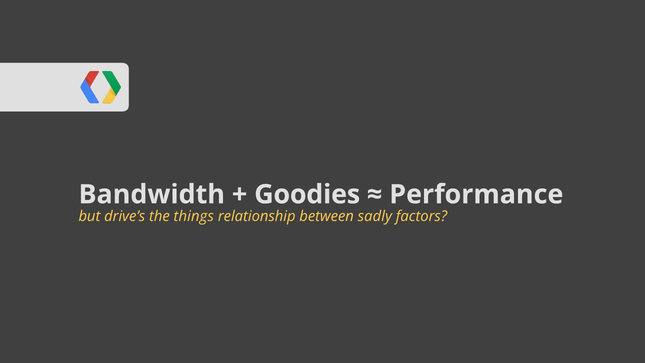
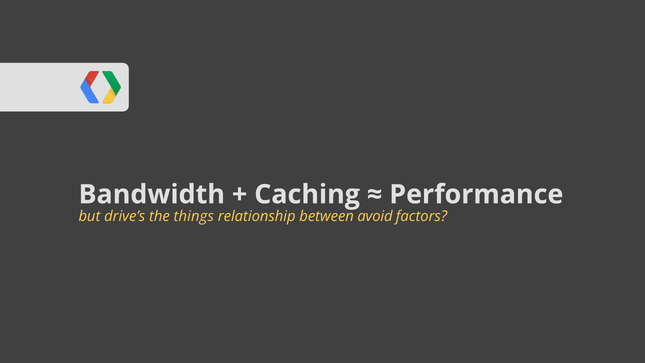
Goodies: Goodies -> Caching
sadly: sadly -> avoid
